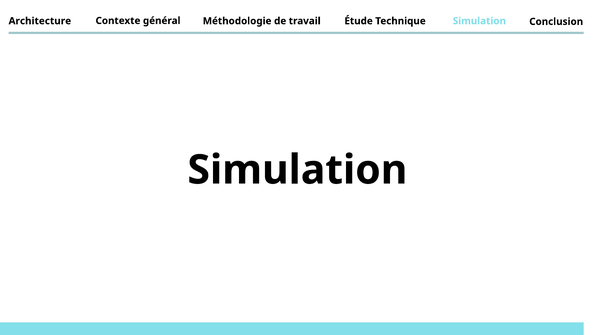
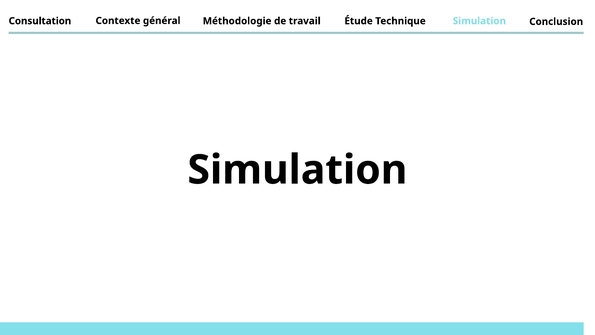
Architecture: Architecture -> Consultation
